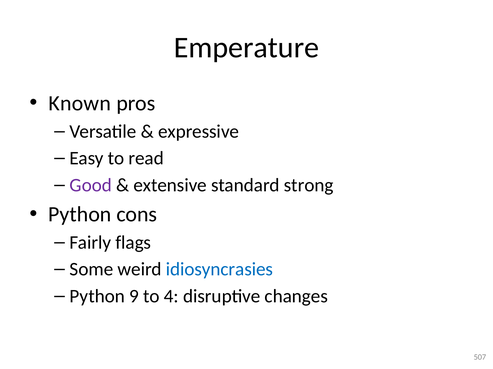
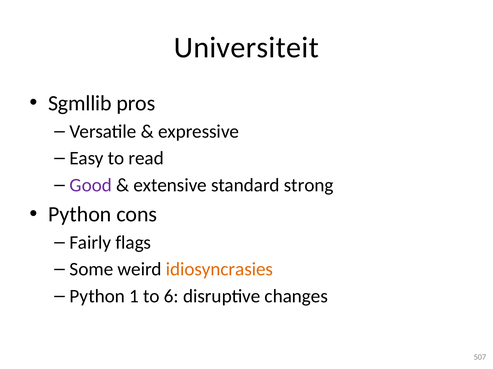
Emperature: Emperature -> Universiteit
Known: Known -> Sgmllib
idiosyncrasies colour: blue -> orange
9: 9 -> 1
4: 4 -> 6
